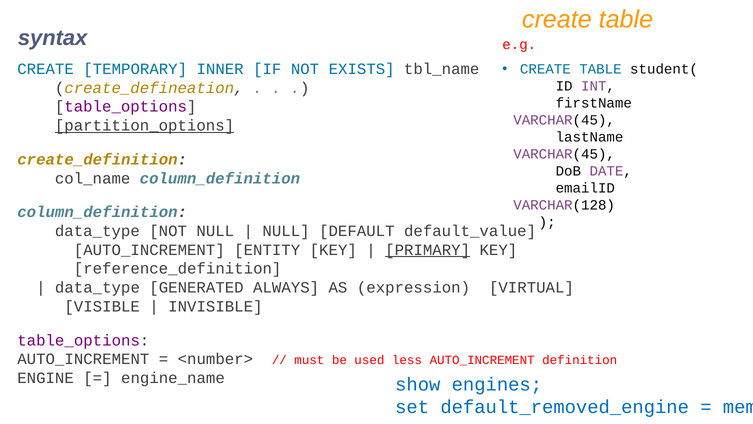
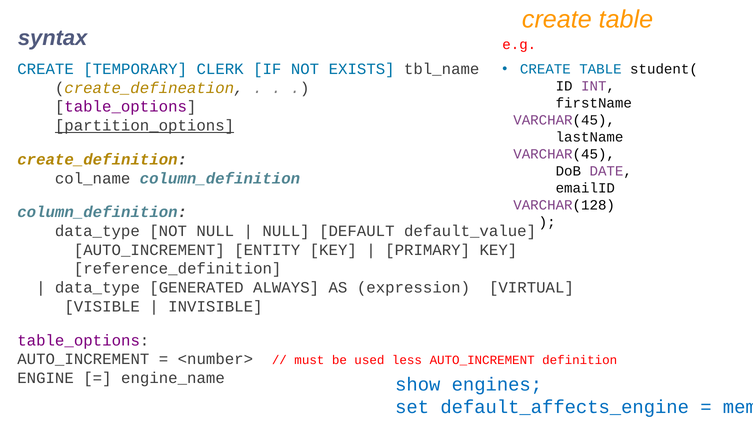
INNER: INNER -> CLERK
PRIMARY underline: present -> none
default_removed_engine: default_removed_engine -> default_affects_engine
